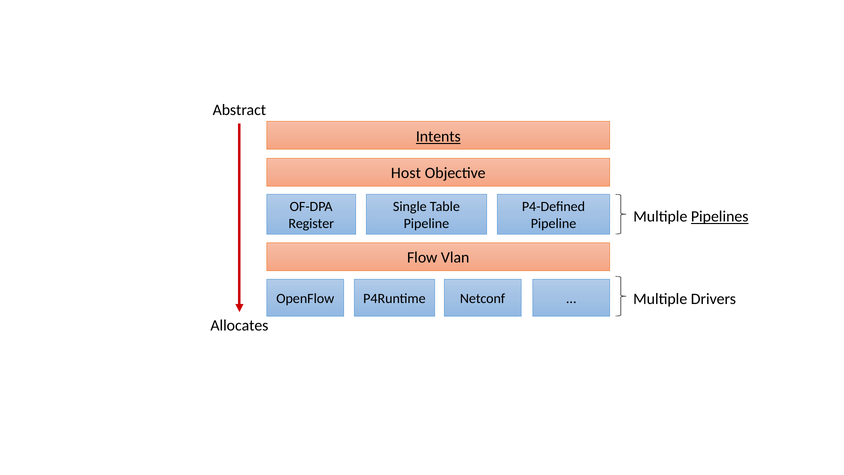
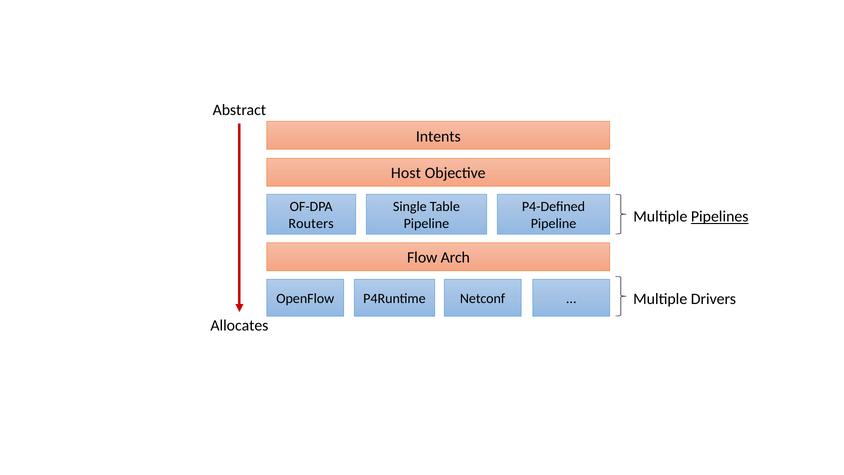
Intents underline: present -> none
Register: Register -> Routers
Vlan: Vlan -> Arch
